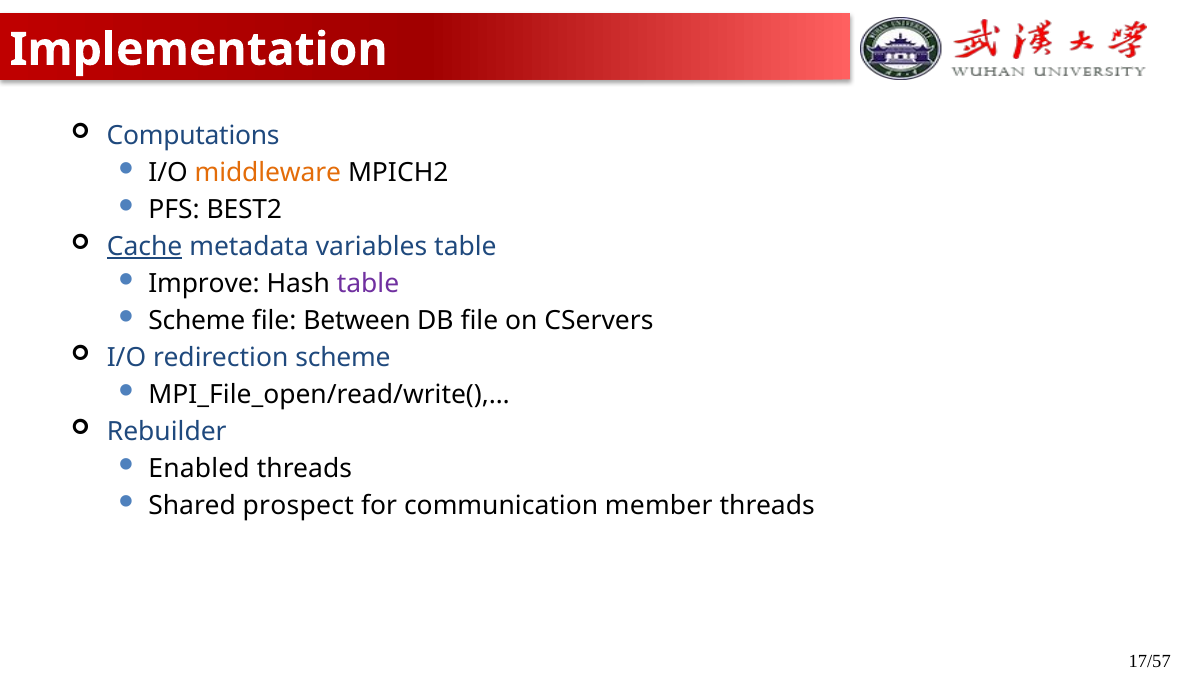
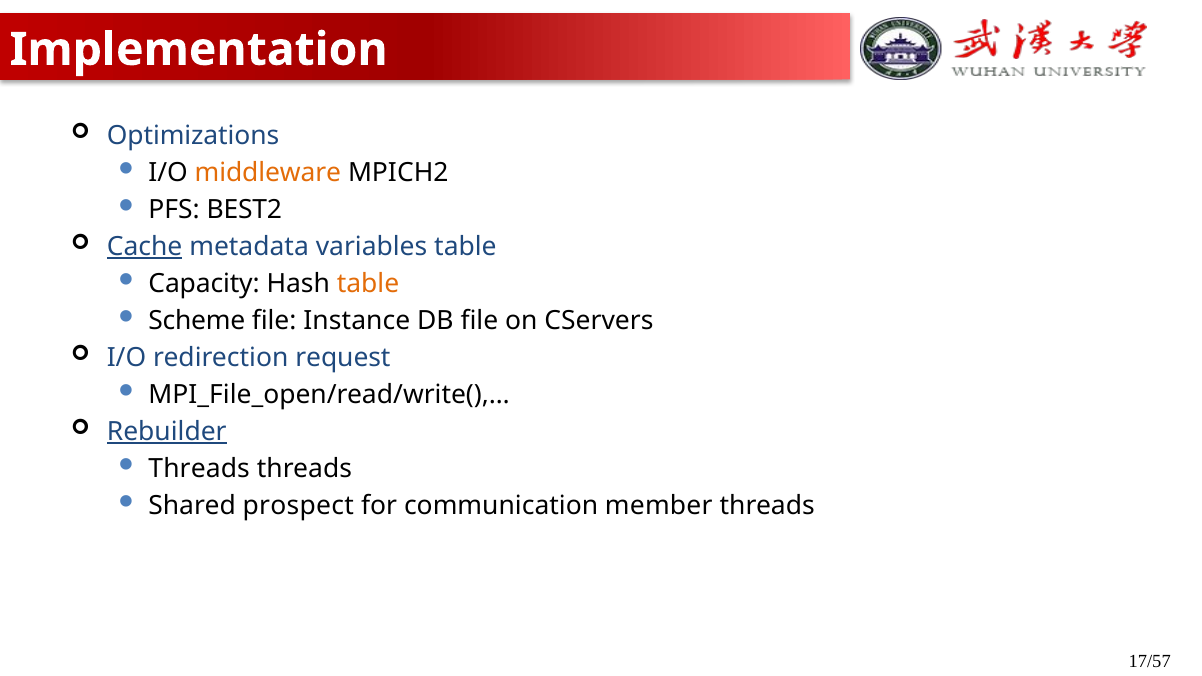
Computations: Computations -> Optimizations
Improve: Improve -> Capacity
table at (368, 284) colour: purple -> orange
Between: Between -> Instance
redirection scheme: scheme -> request
Rebuilder underline: none -> present
Enabled at (199, 469): Enabled -> Threads
